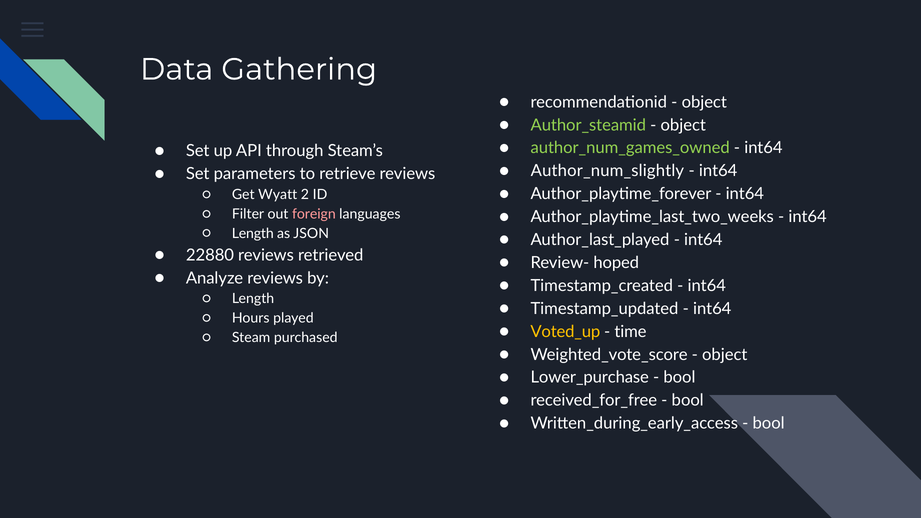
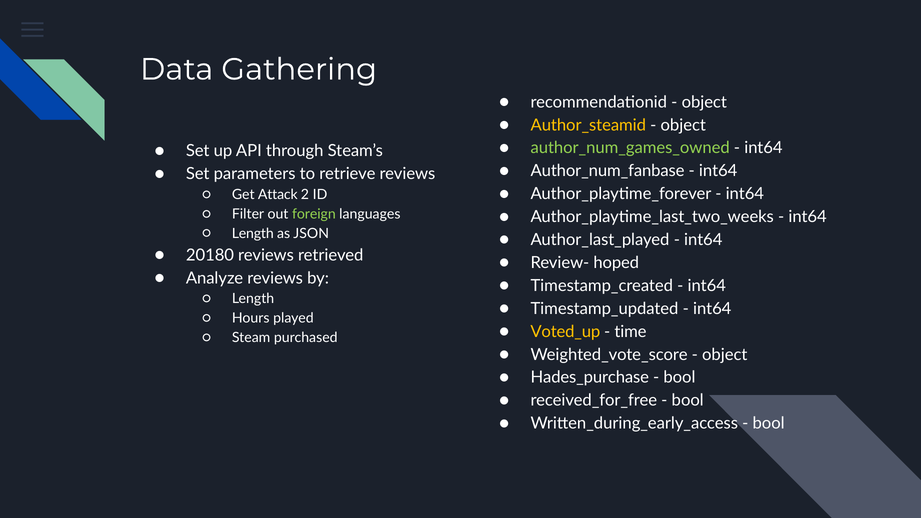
Author_steamid colour: light green -> yellow
Author_num_slightly: Author_num_slightly -> Author_num_fanbase
Wyatt: Wyatt -> Attack
foreign colour: pink -> light green
22880: 22880 -> 20180
Lower_purchase: Lower_purchase -> Hades_purchase
